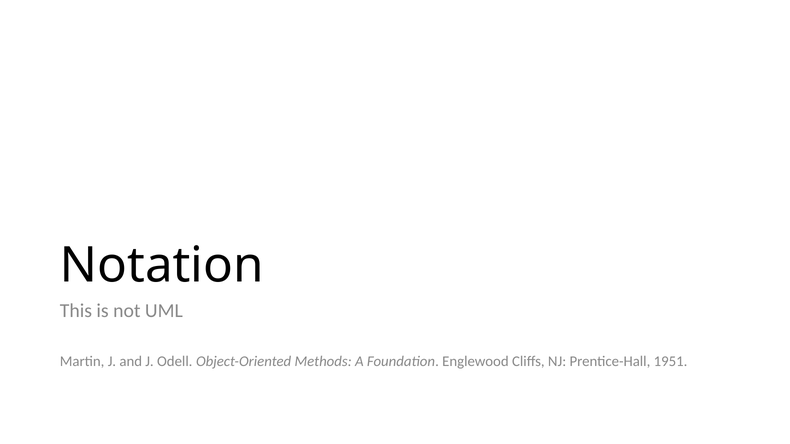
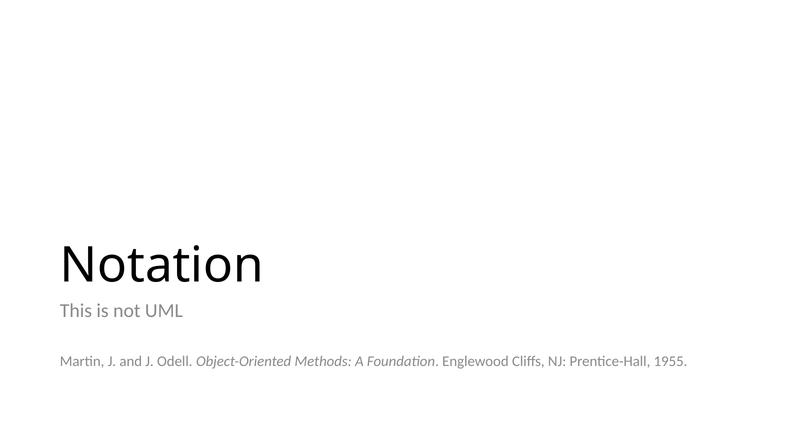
1951: 1951 -> 1955
